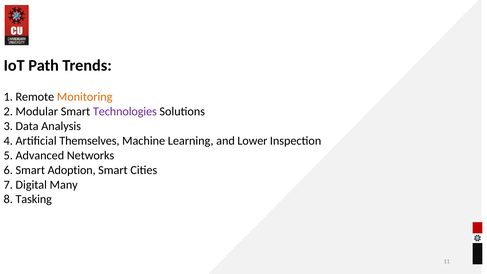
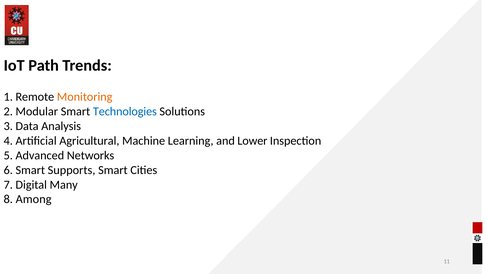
Technologies colour: purple -> blue
Themselves: Themselves -> Agricultural
Adoption: Adoption -> Supports
Tasking: Tasking -> Among
